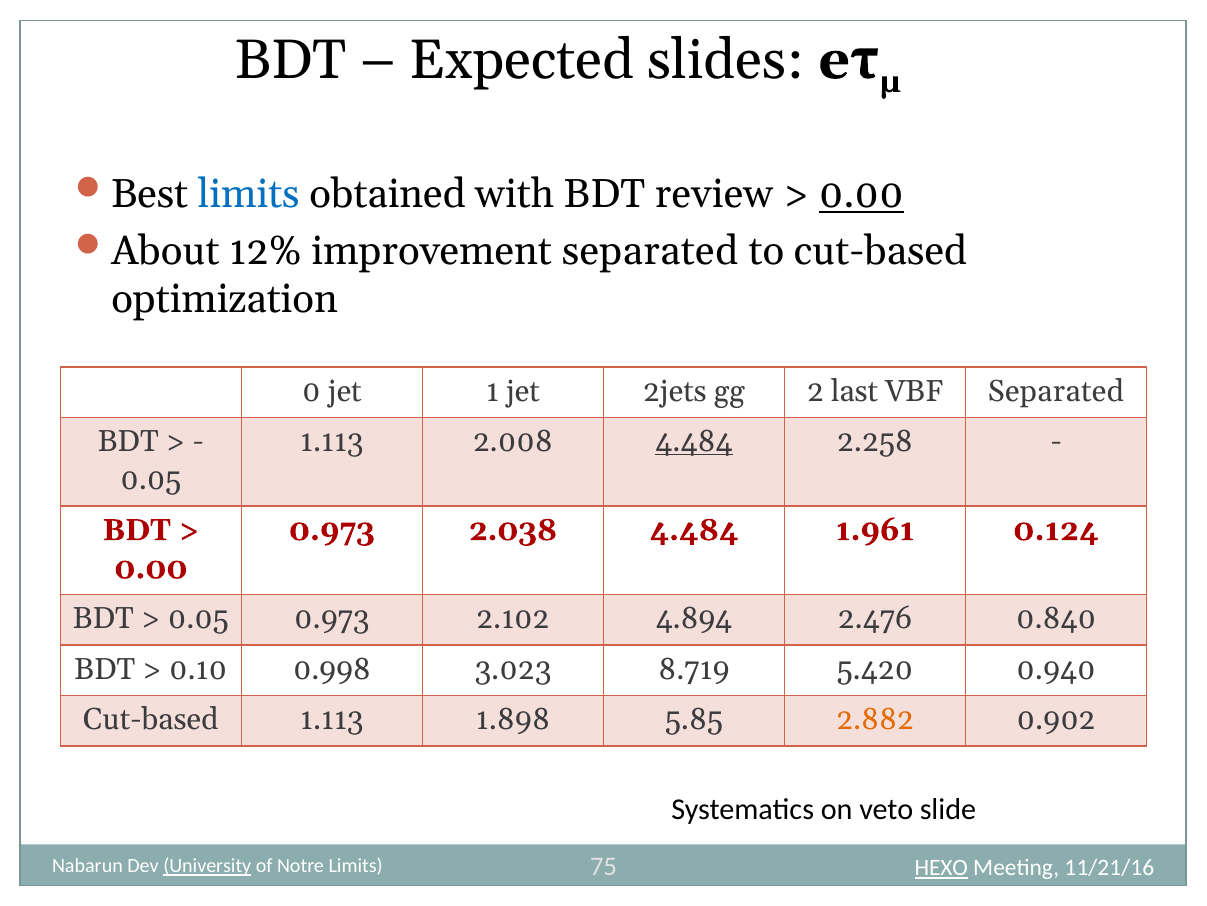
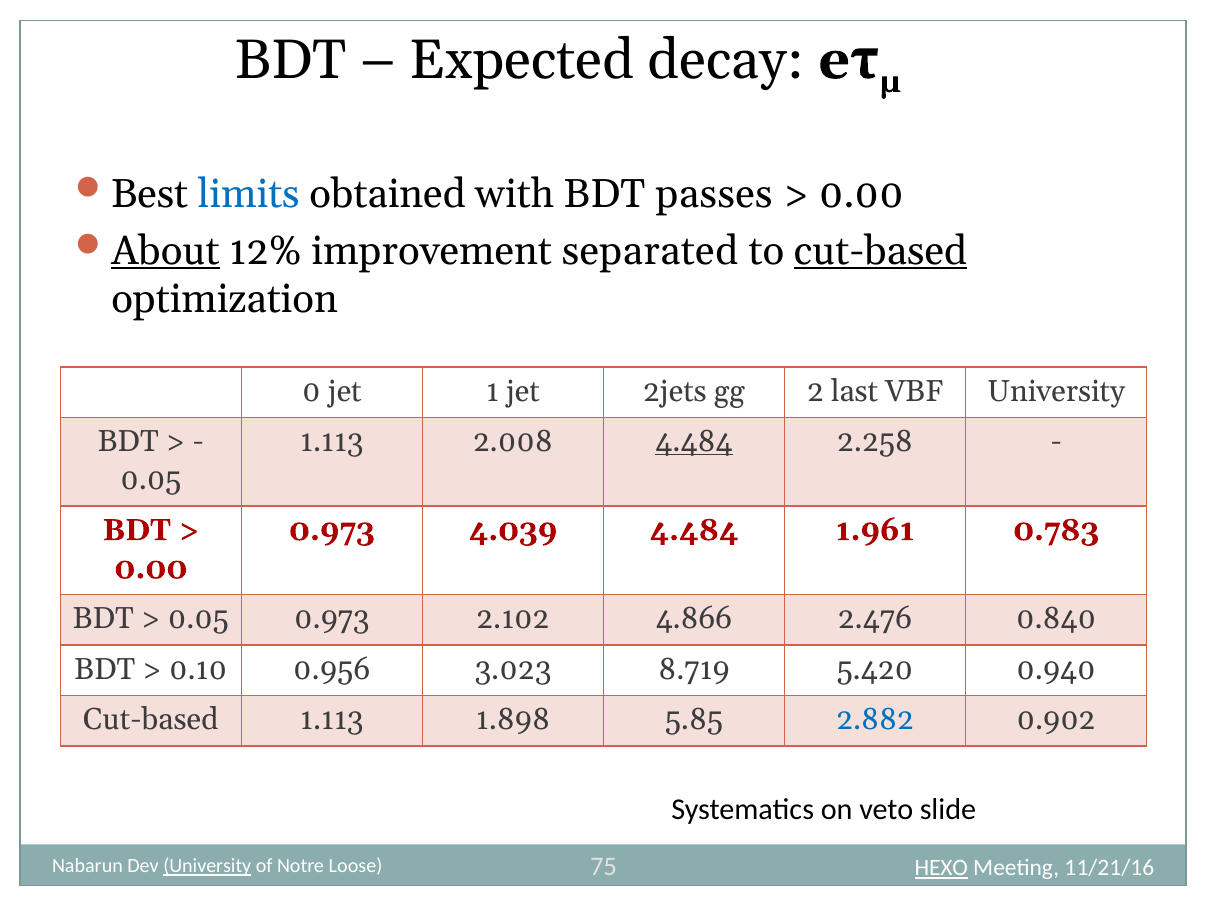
slides: slides -> decay
review: review -> passes
0.00 at (861, 194) underline: present -> none
About underline: none -> present
cut-based at (880, 251) underline: none -> present
VBF Separated: Separated -> University
2.038: 2.038 -> 4.039
0.124: 0.124 -> 0.783
4.894: 4.894 -> 4.866
0.998: 0.998 -> 0.956
2.882 colour: orange -> blue
Notre Limits: Limits -> Loose
